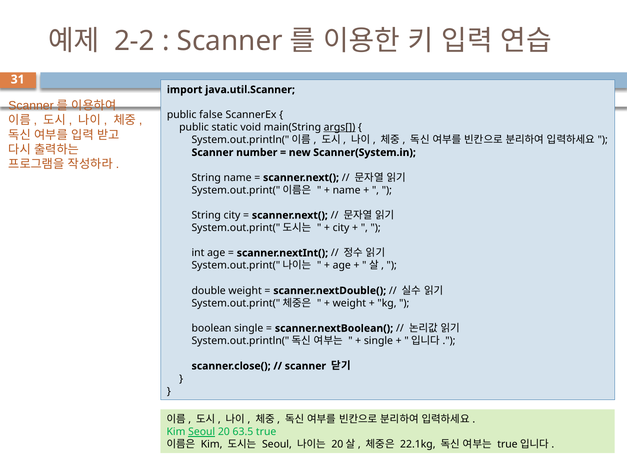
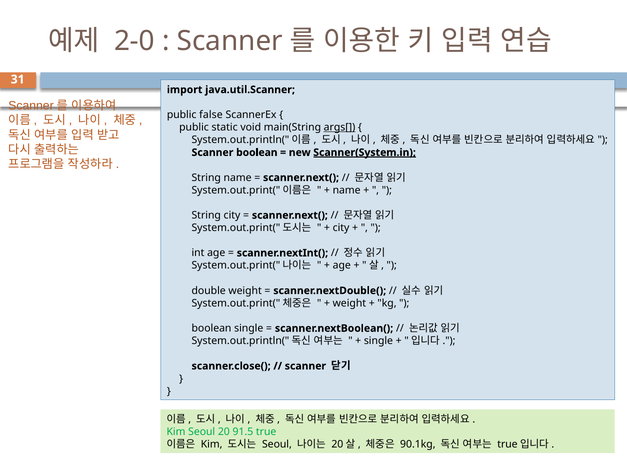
2-2: 2-2 -> 2-0
Scanner number: number -> boolean
Scanner(System.in underline: none -> present
Seoul at (202, 431) underline: present -> none
63.5: 63.5 -> 91.5
22.1kg: 22.1kg -> 90.1kg
